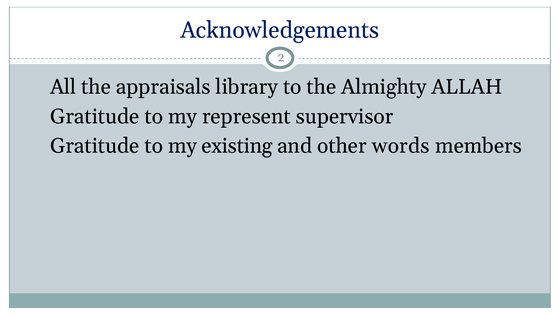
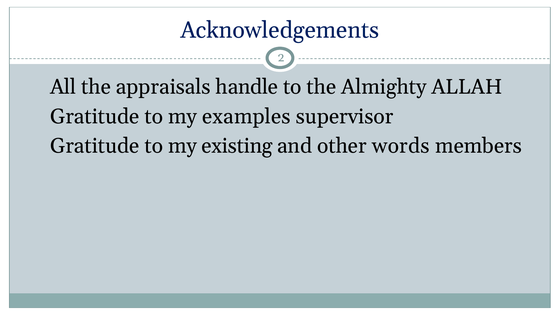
library: library -> handle
represent: represent -> examples
